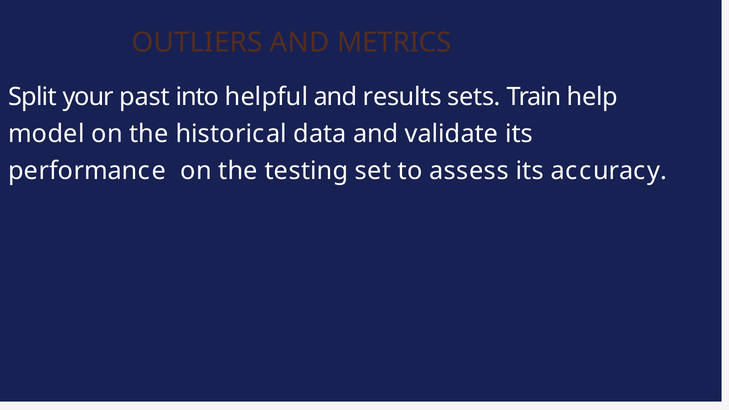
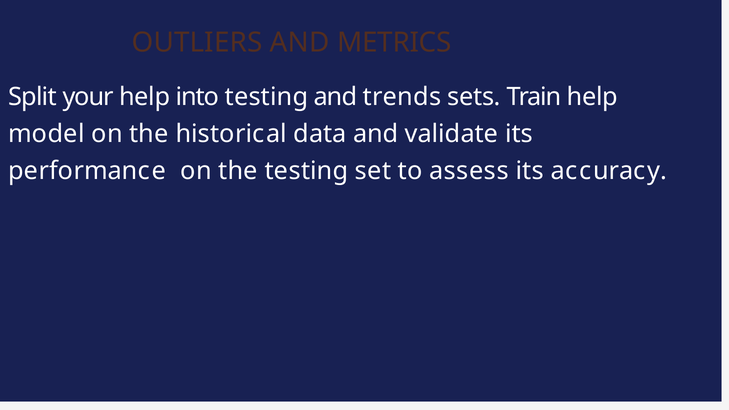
your past: past -> help
into helpful: helpful -> testing
results: results -> trends
